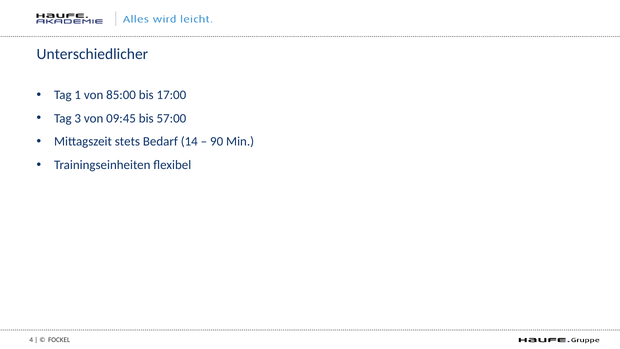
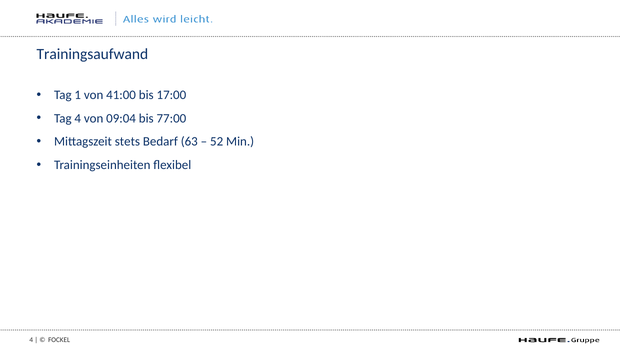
Unterschiedlicher: Unterschiedlicher -> Trainingsaufwand
85:00: 85:00 -> 41:00
Tag 3: 3 -> 4
09:45: 09:45 -> 09:04
57:00: 57:00 -> 77:00
14: 14 -> 63
90: 90 -> 52
